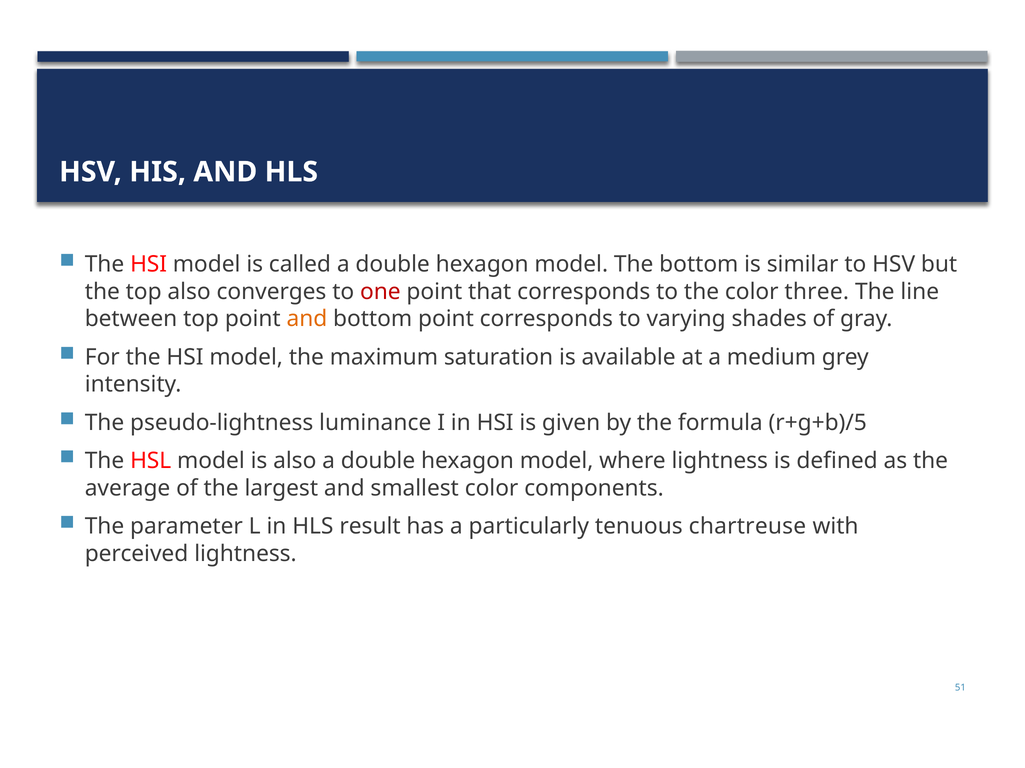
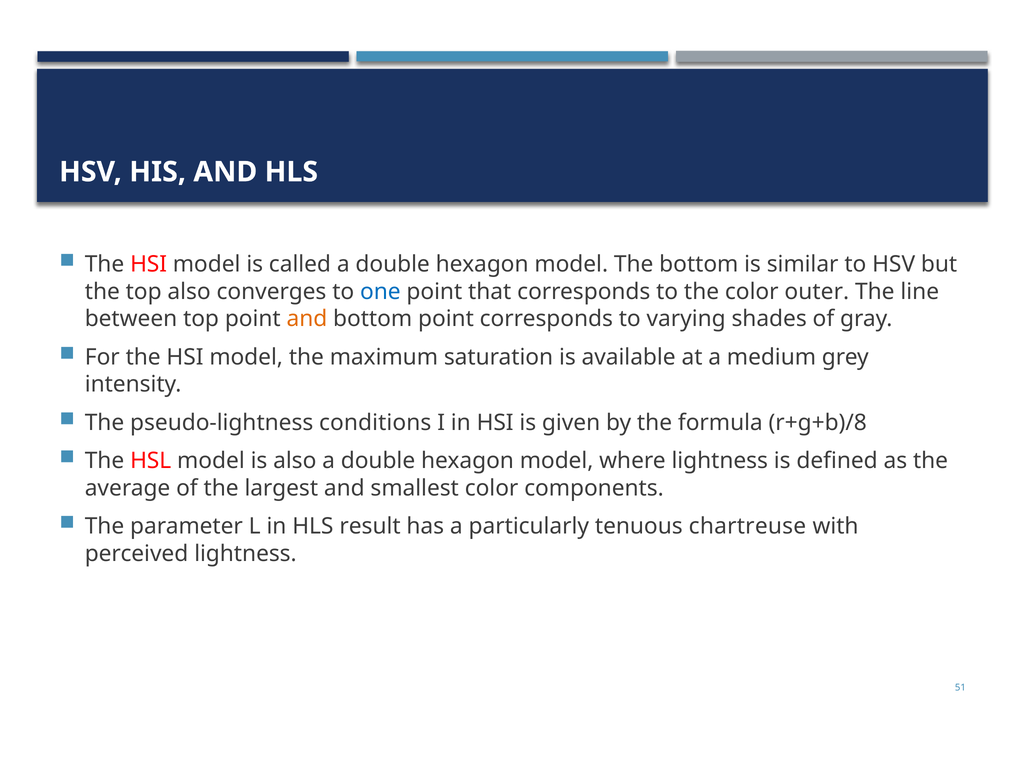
one colour: red -> blue
three: three -> outer
luminance: luminance -> conditions
r+g+b)/5: r+g+b)/5 -> r+g+b)/8
